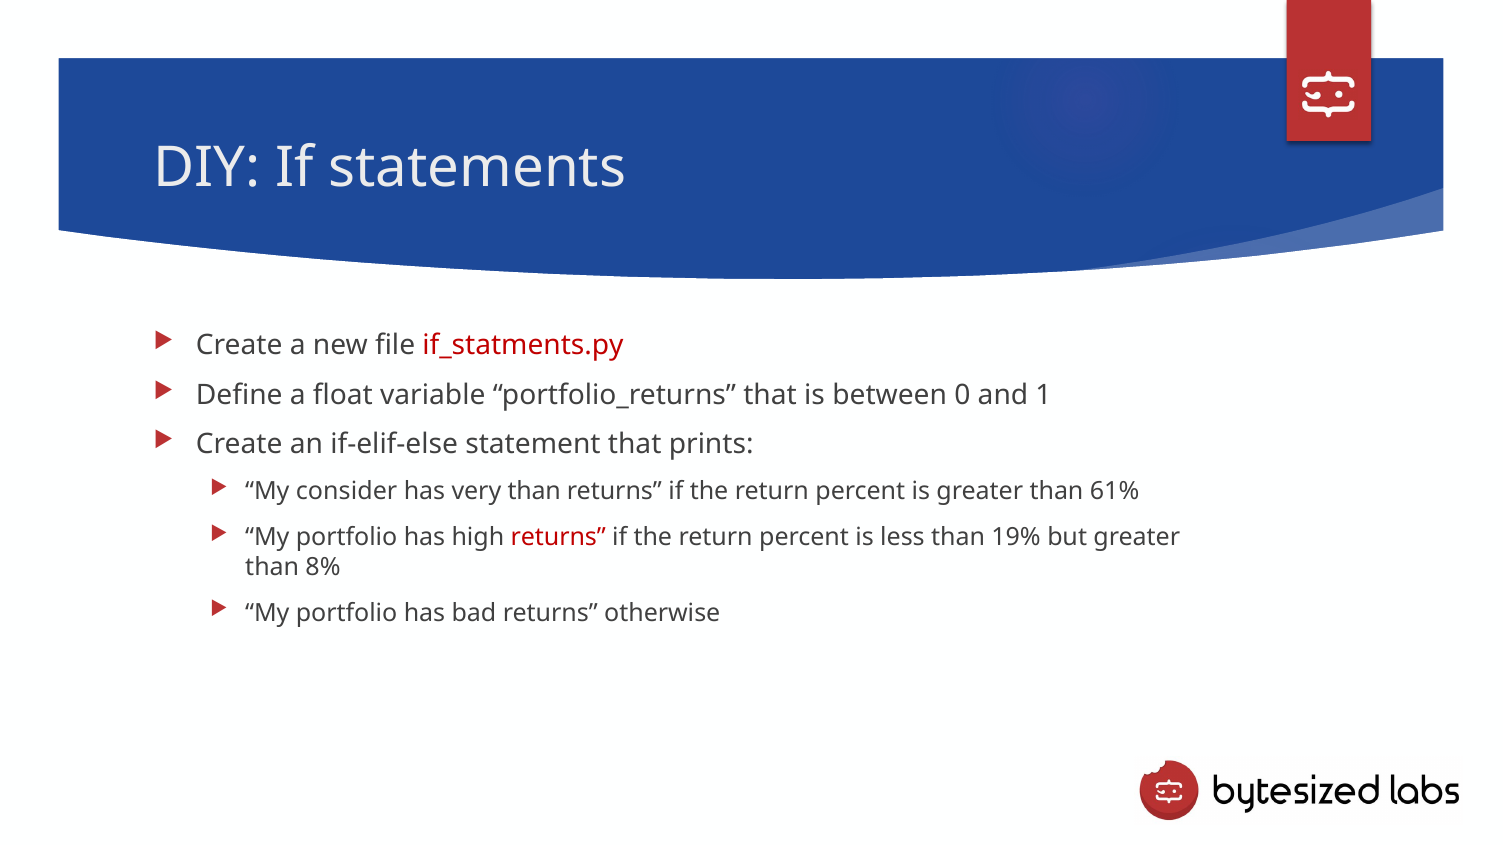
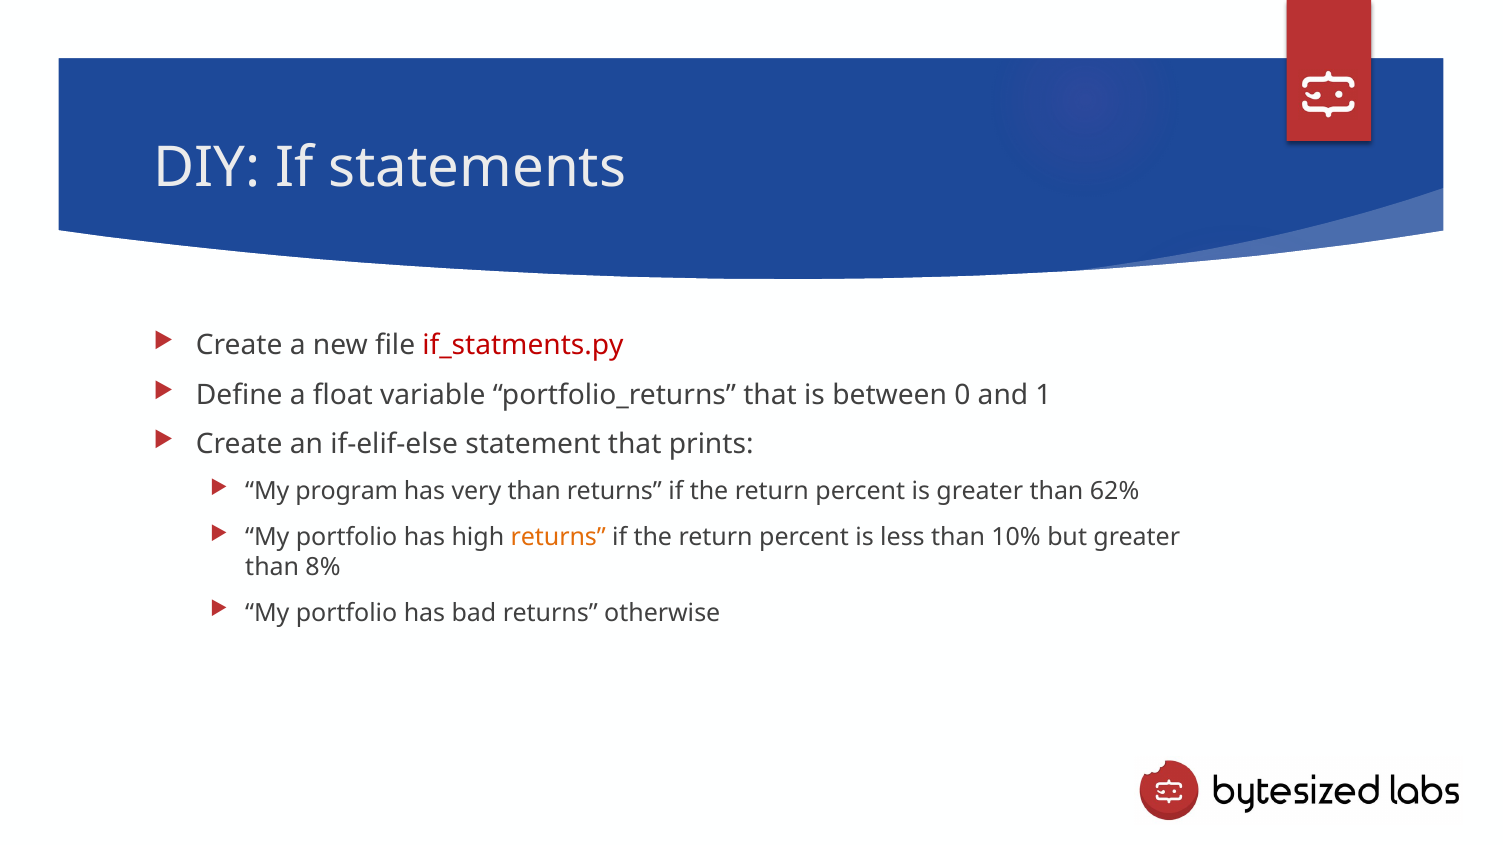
consider: consider -> program
61%: 61% -> 62%
returns at (558, 538) colour: red -> orange
19%: 19% -> 10%
